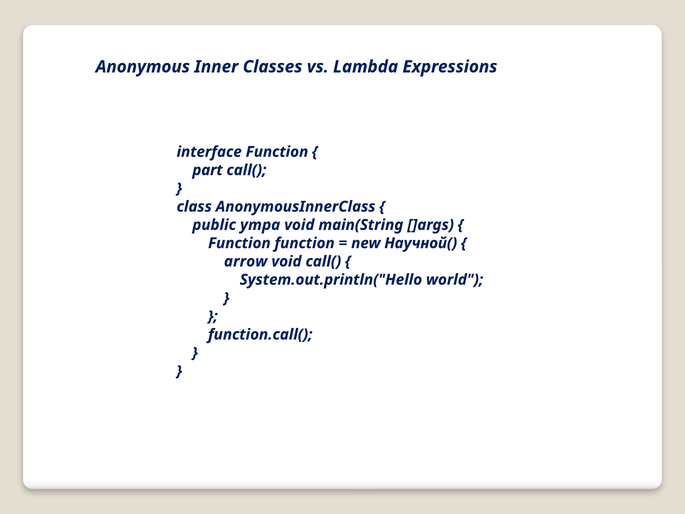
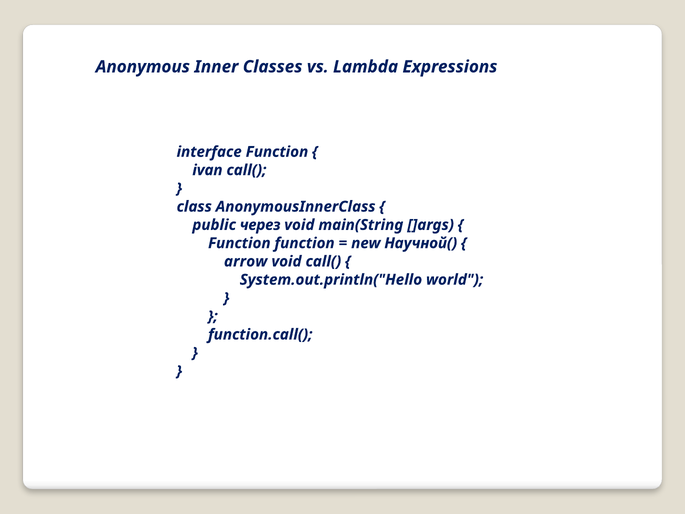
part: part -> ivan
утра: утра -> через
